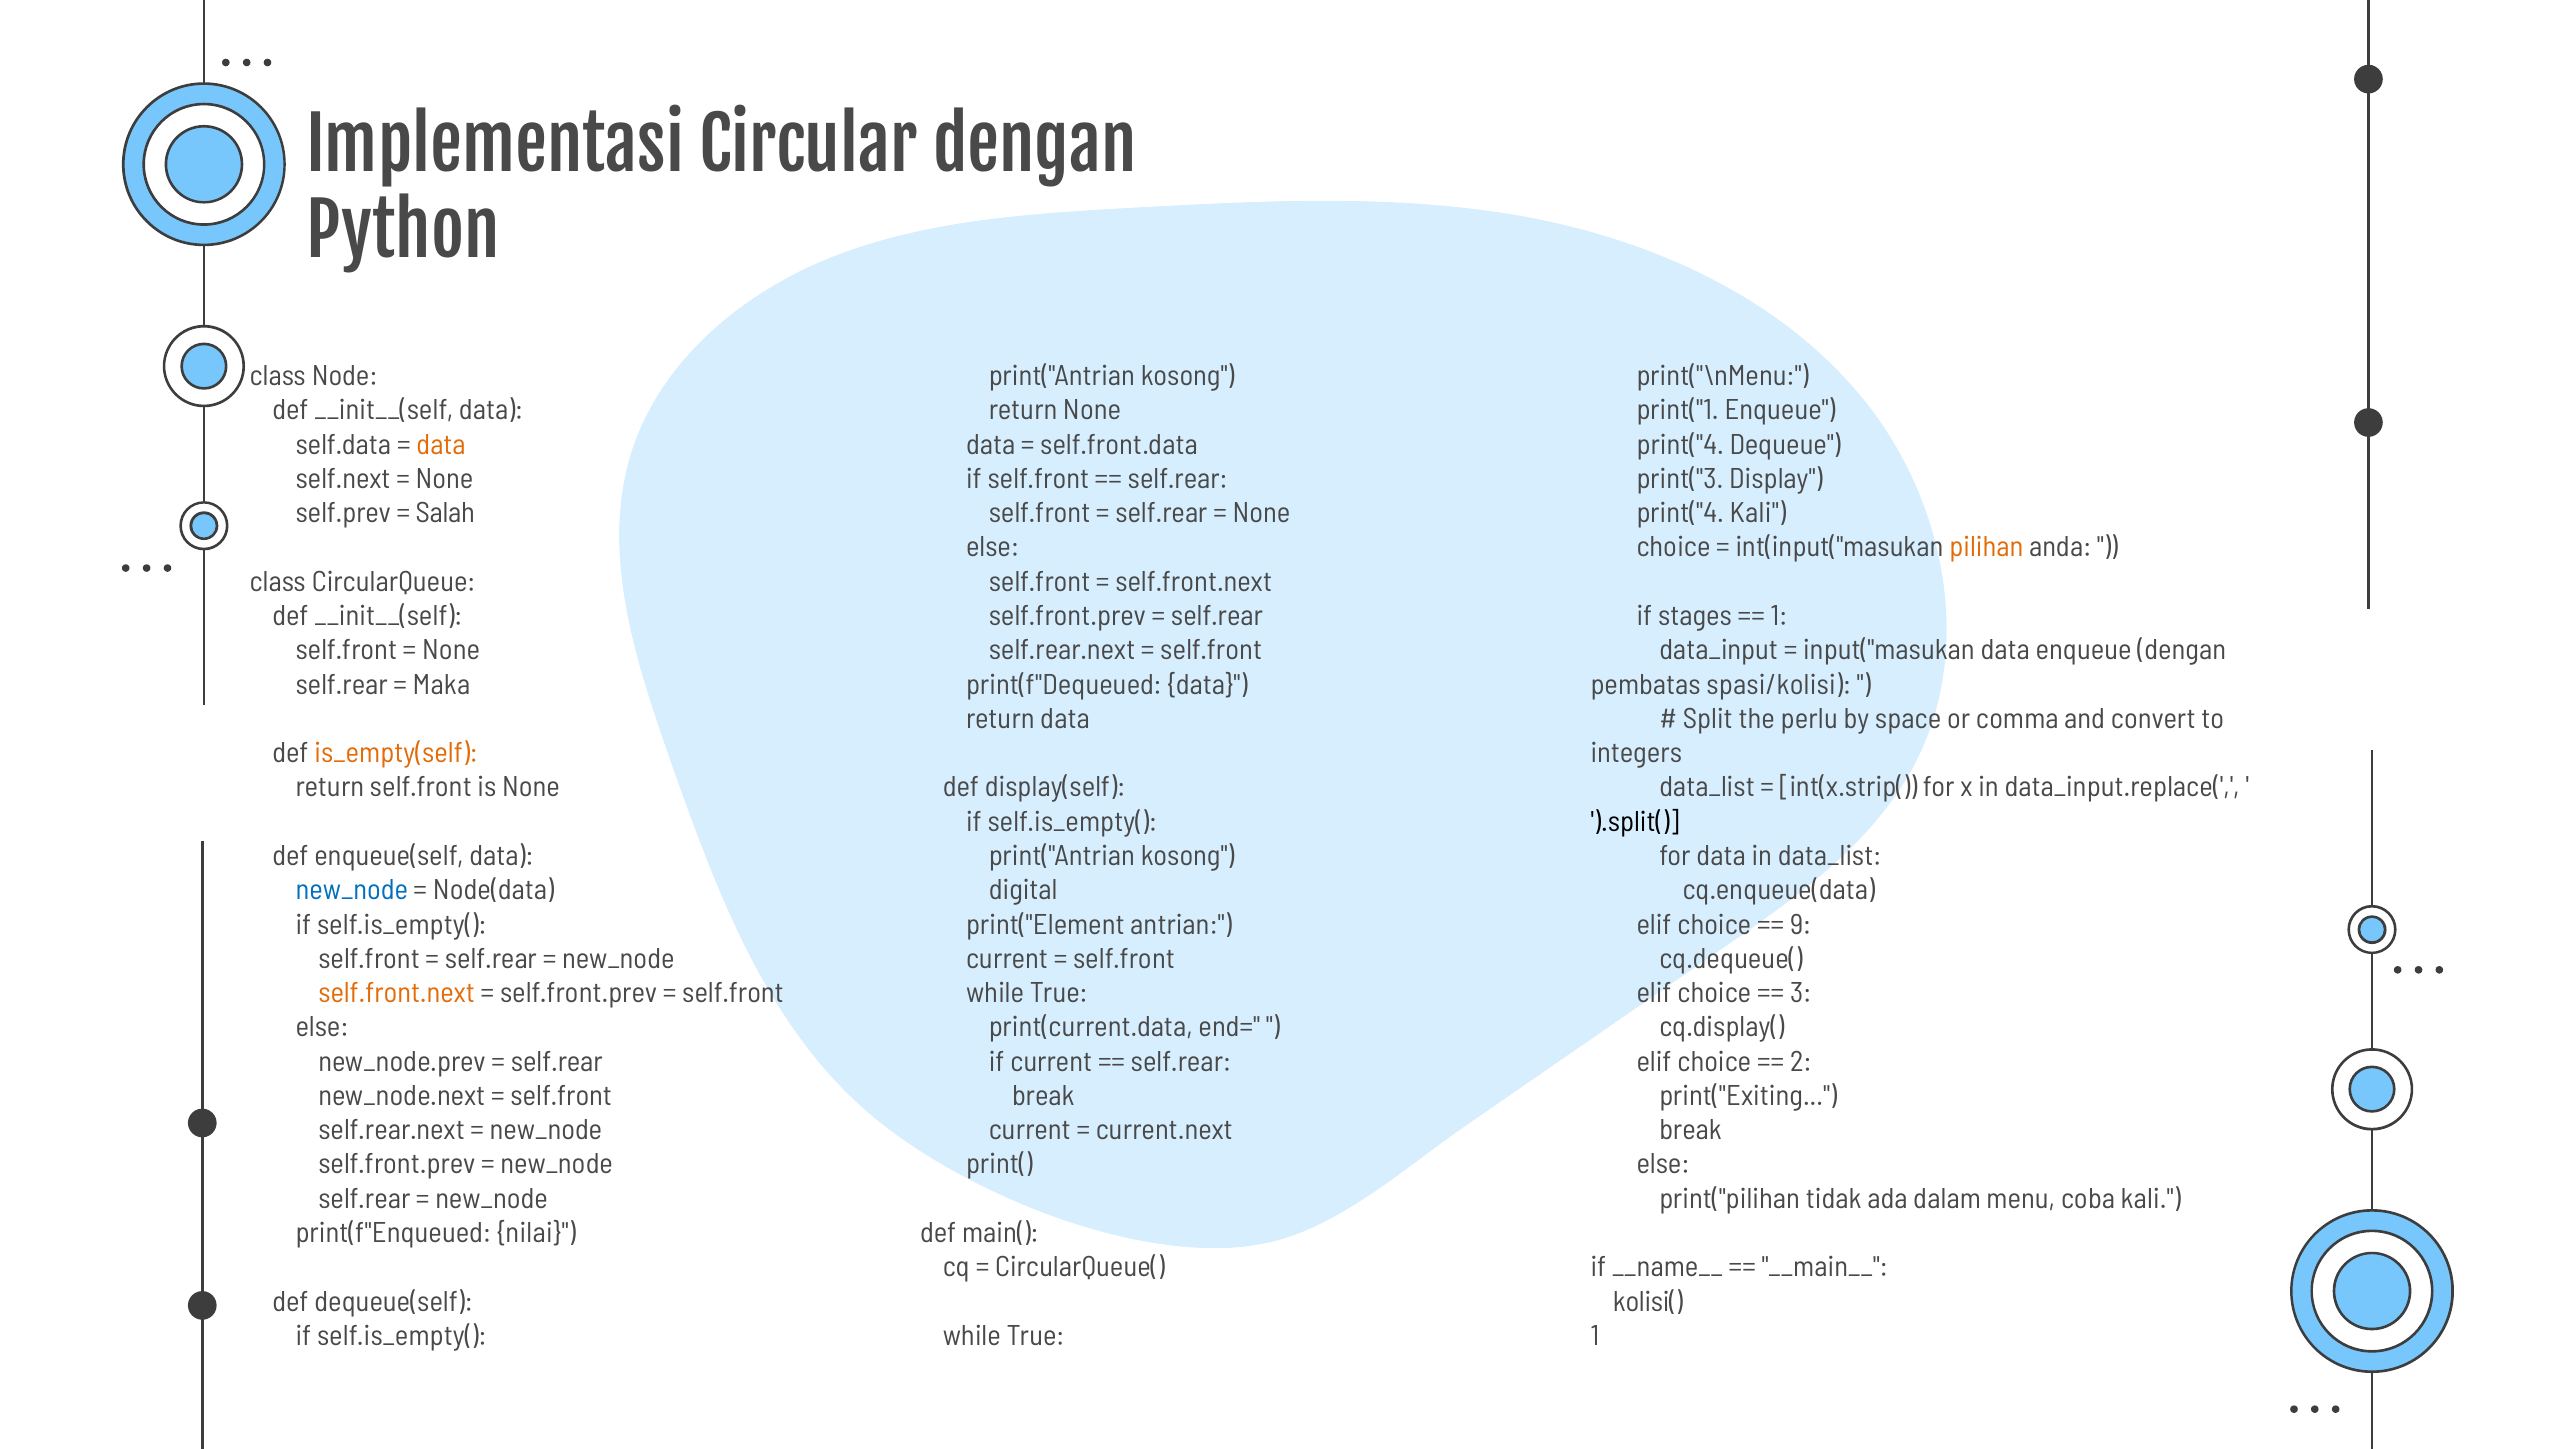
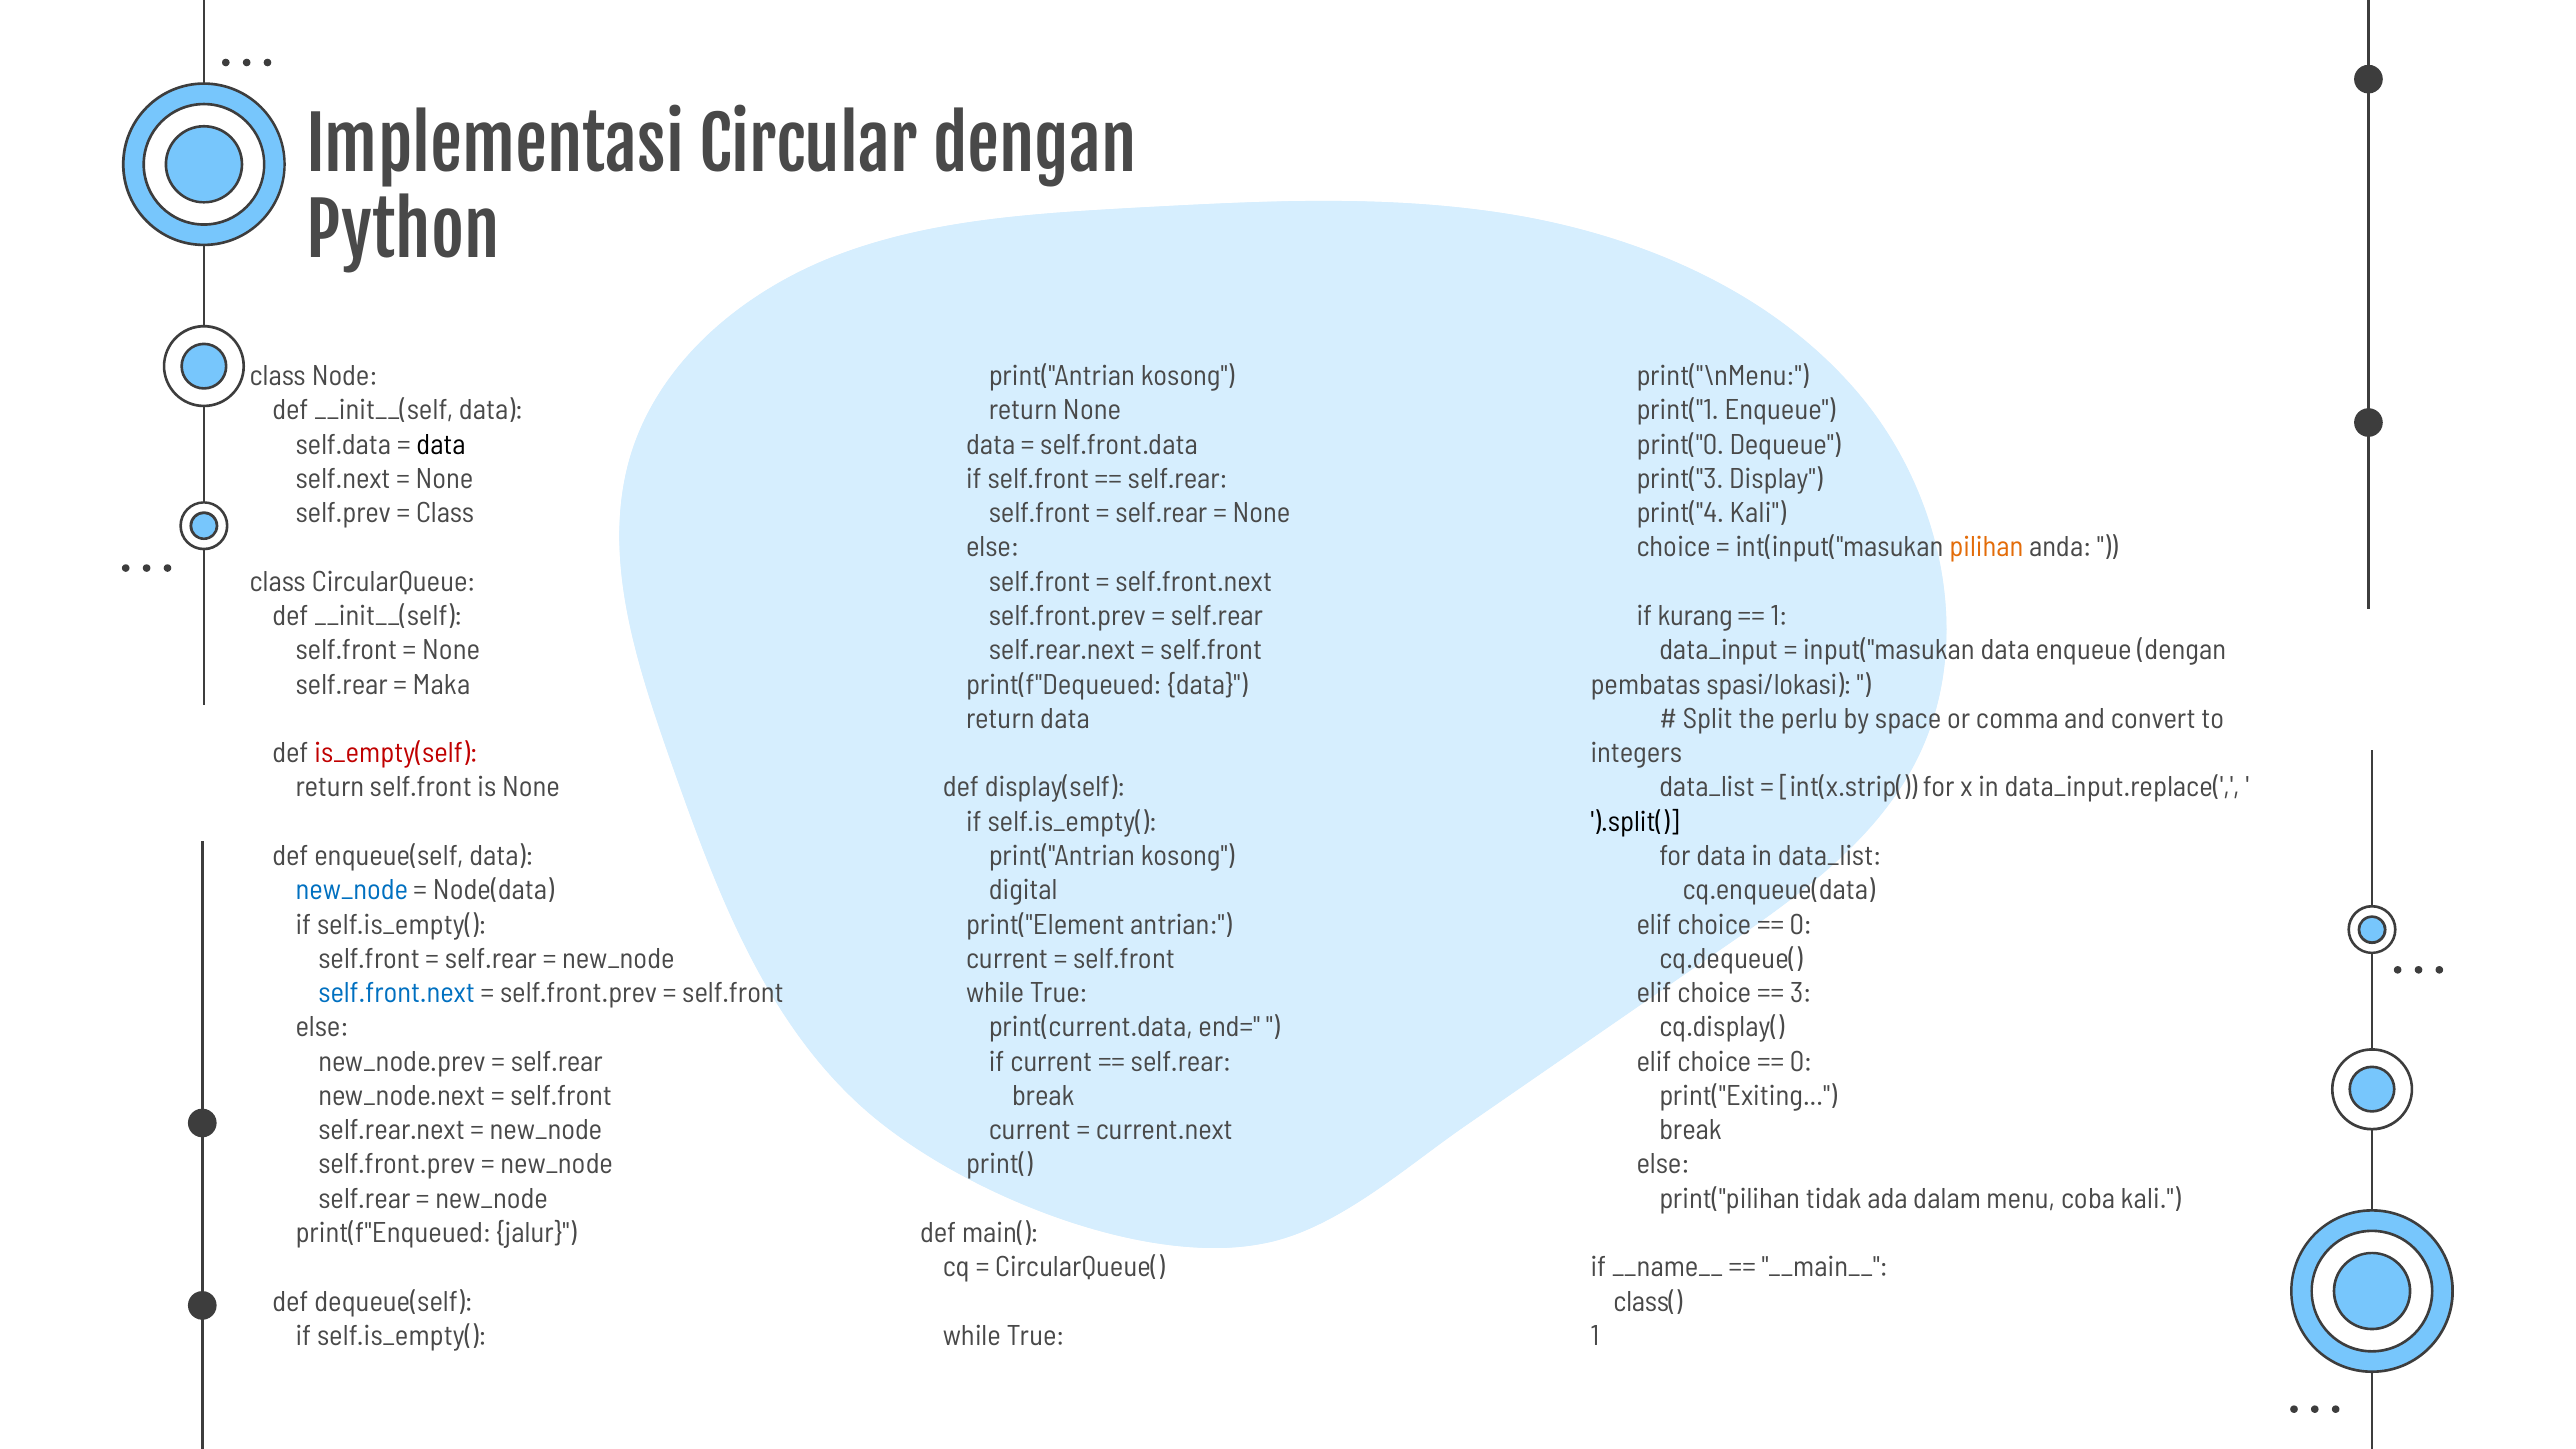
data at (441, 445) colour: orange -> black
print("4 at (1680, 445): print("4 -> print("0
Salah at (445, 513): Salah -> Class
stages: stages -> kurang
spasi/kolisi: spasi/kolisi -> spasi/lokasi
is_empty(self colour: orange -> red
9 at (1801, 925): 9 -> 0
self.front.next at (397, 993) colour: orange -> blue
2 at (1801, 1062): 2 -> 0
nilai: nilai -> jalur
kolisi(: kolisi( -> class(
